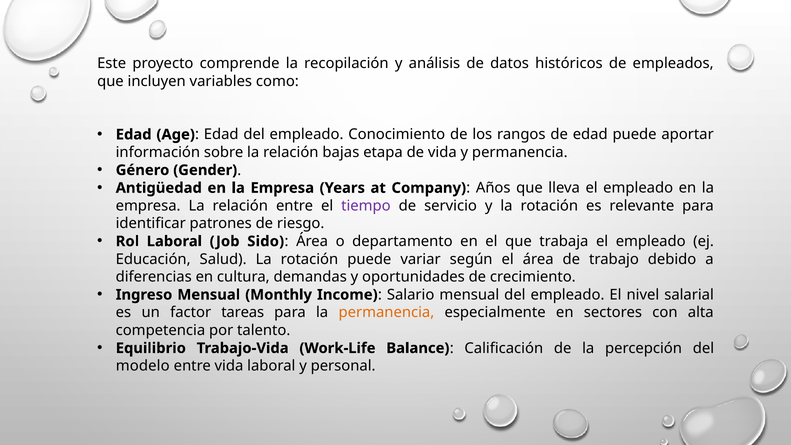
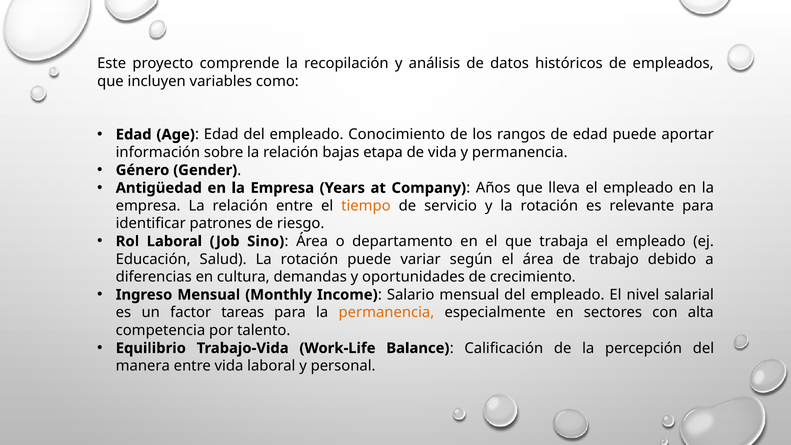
tiempo colour: purple -> orange
Sido: Sido -> Sino
modelo: modelo -> manera
